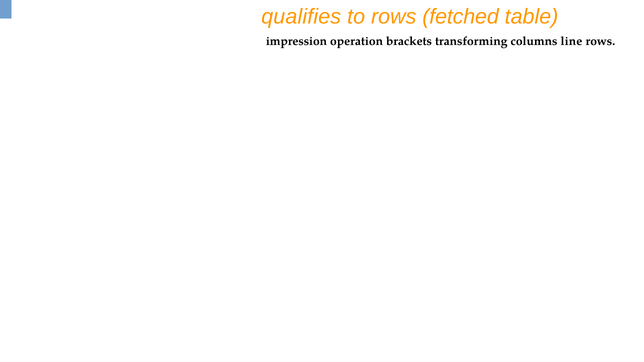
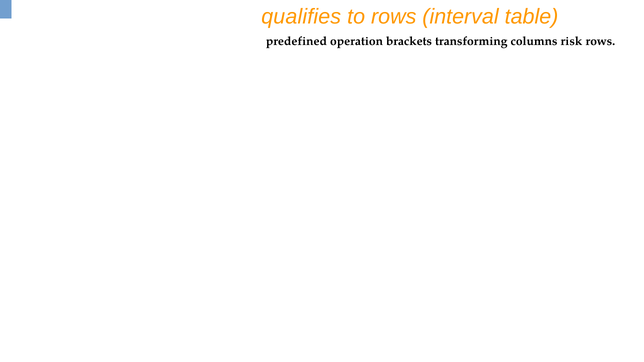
fetched: fetched -> interval
impression: impression -> predefined
line: line -> risk
